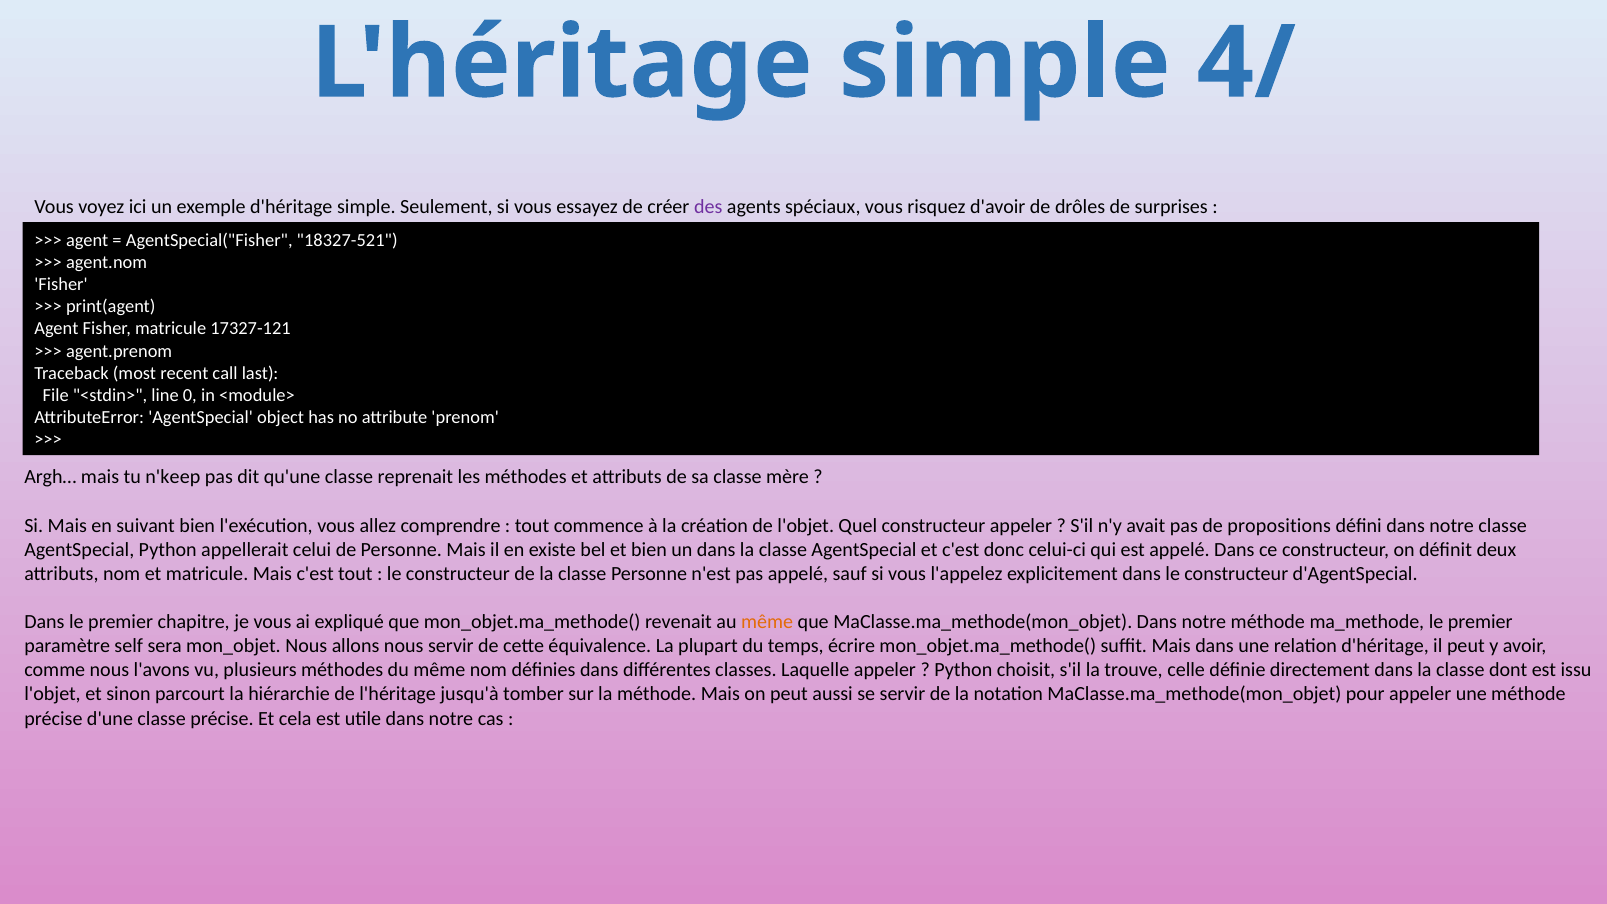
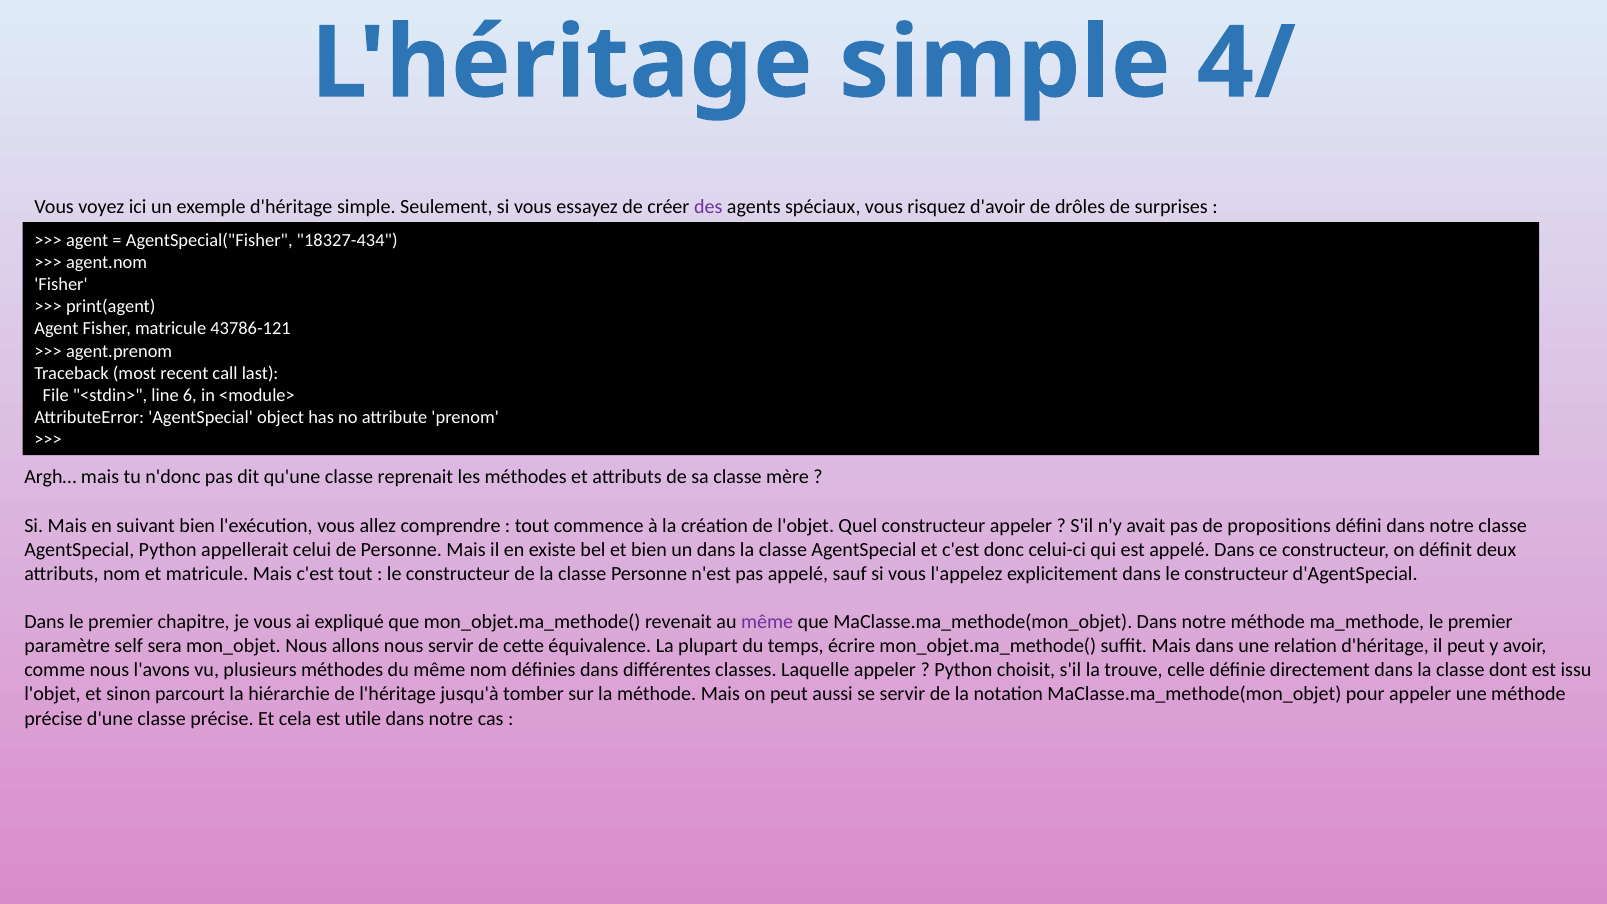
18327-521: 18327-521 -> 18327-434
17327-121: 17327-121 -> 43786-121
0: 0 -> 6
n'keep: n'keep -> n'donc
même at (767, 622) colour: orange -> purple
